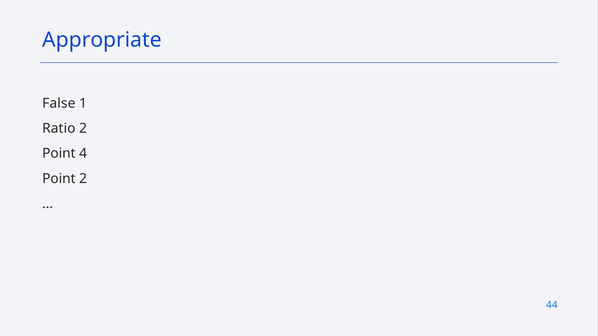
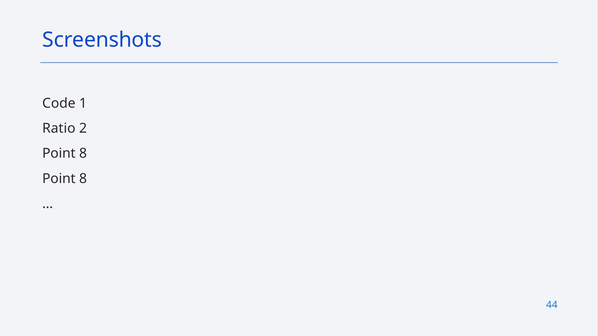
Appropriate: Appropriate -> Screenshots
False: False -> Code
4 at (83, 154): 4 -> 8
2 at (83, 179): 2 -> 8
